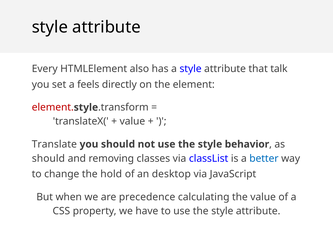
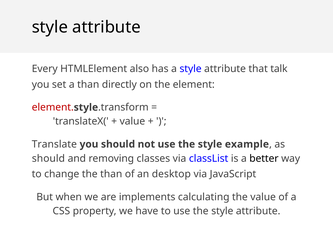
a feels: feels -> than
behavior: behavior -> example
better colour: blue -> black
the hold: hold -> than
precedence: precedence -> implements
